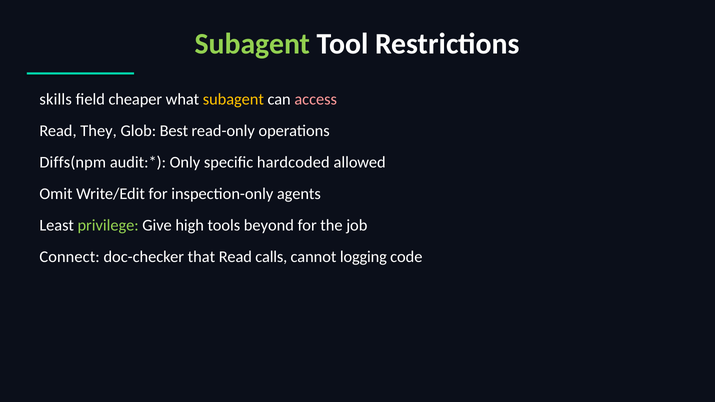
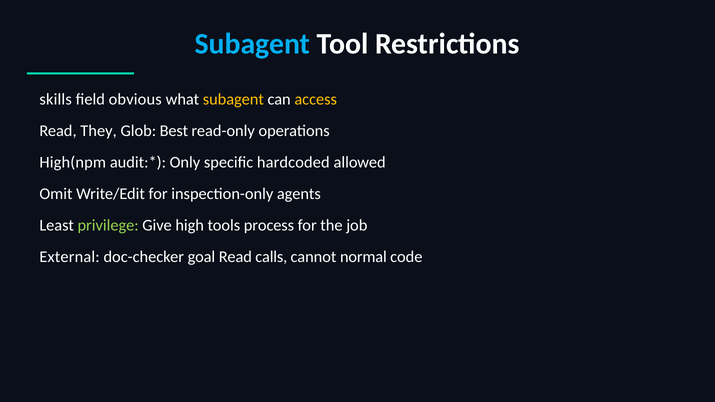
Subagent at (253, 44) colour: light green -> light blue
cheaper: cheaper -> obvious
access colour: pink -> yellow
Diffs(npm: Diffs(npm -> High(npm
beyond: beyond -> process
Connect: Connect -> External
that: that -> goal
logging: logging -> normal
